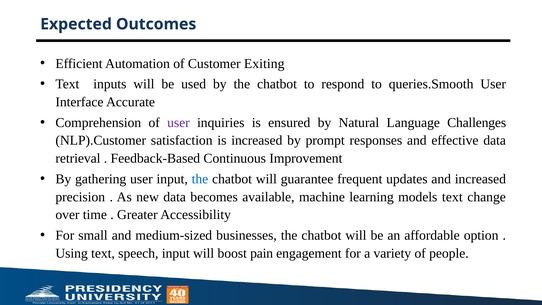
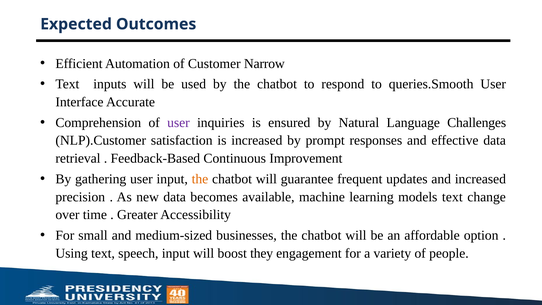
Exiting: Exiting -> Narrow
the at (200, 179) colour: blue -> orange
pain: pain -> they
